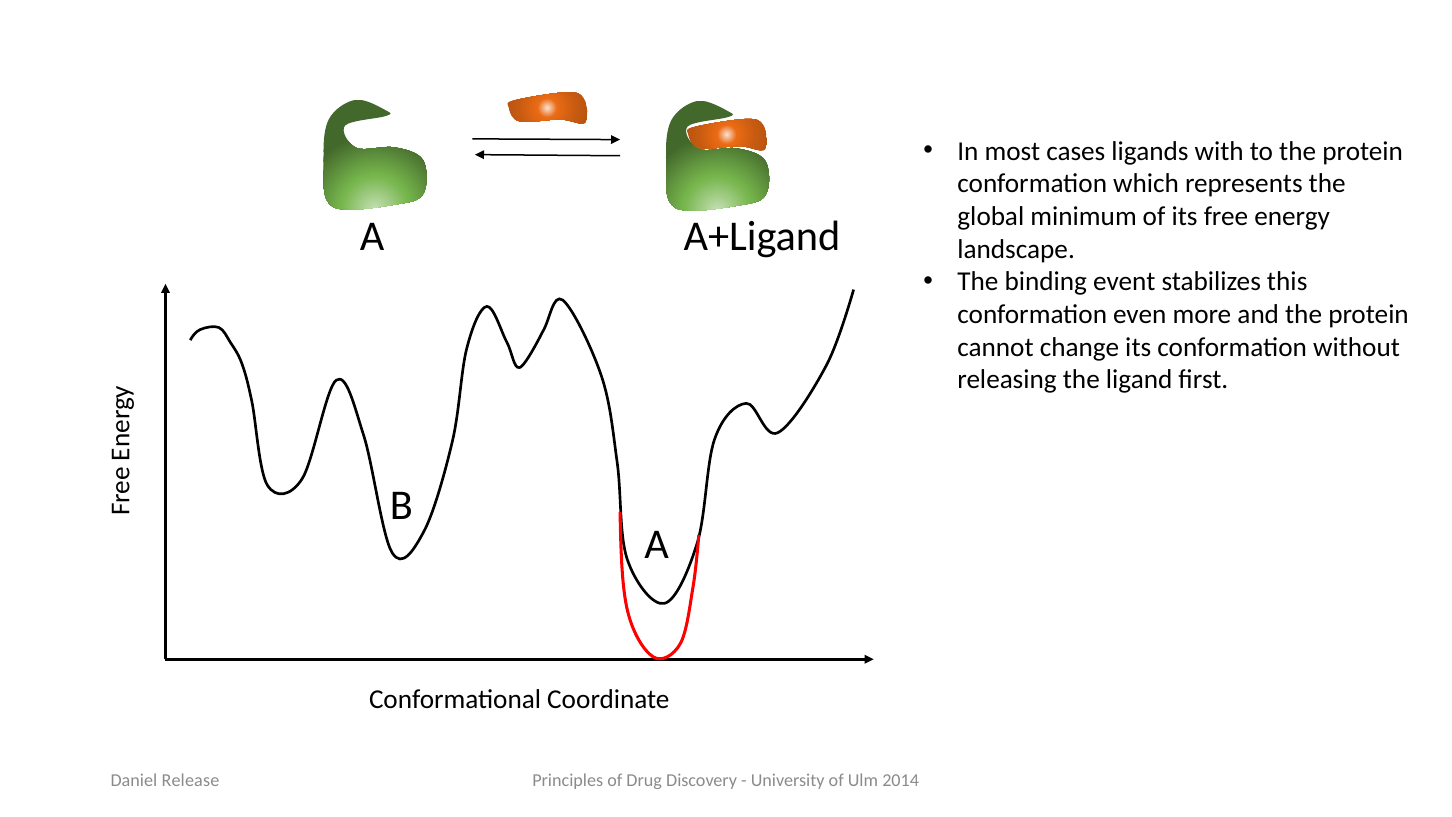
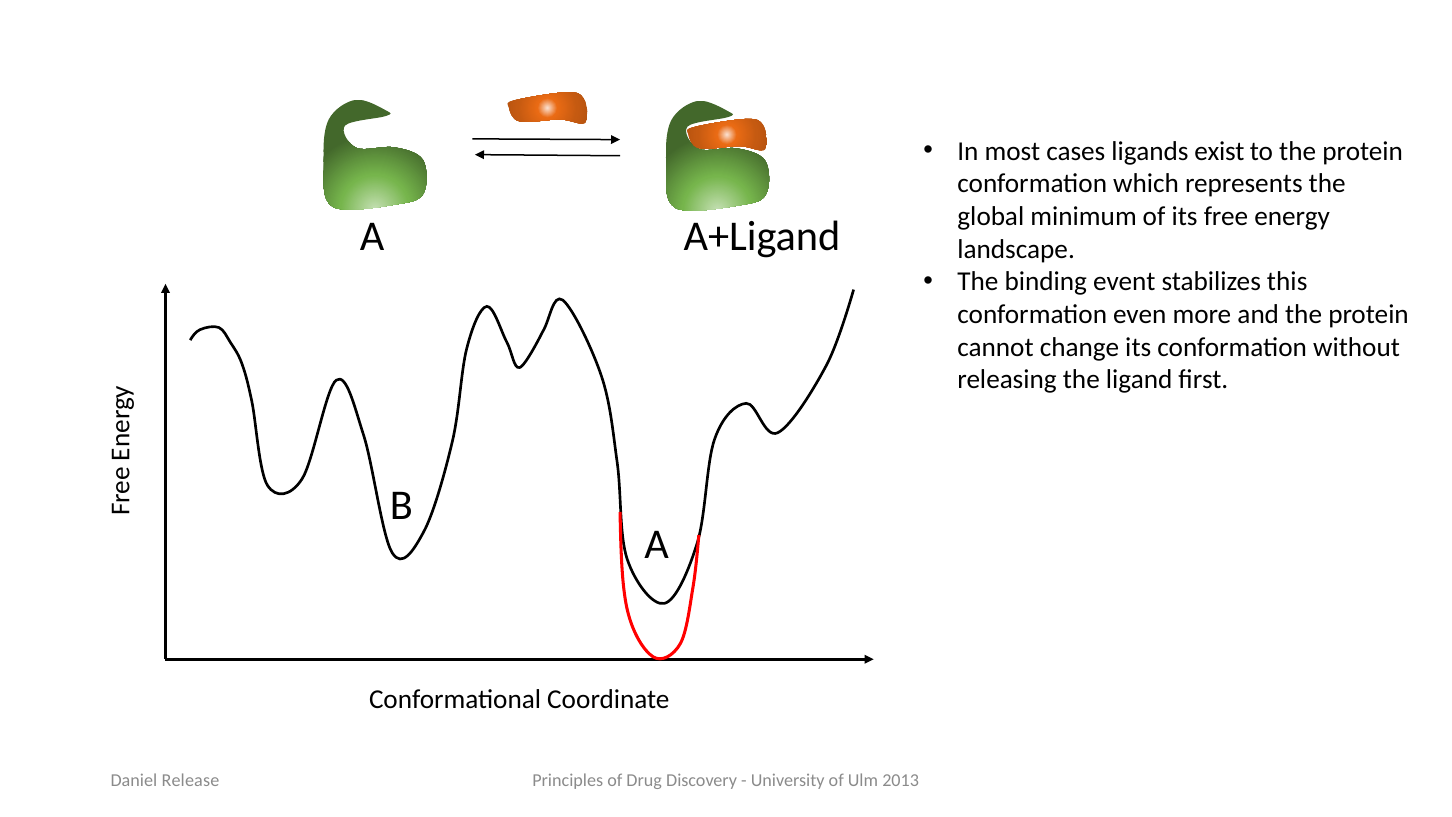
with: with -> exist
2014: 2014 -> 2013
